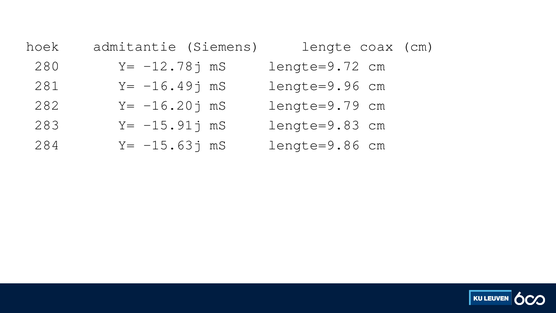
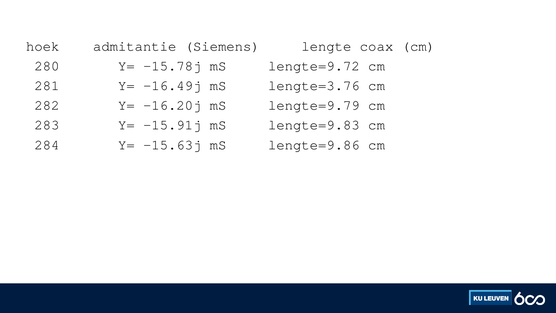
-12.78j: -12.78j -> -15.78j
lengte=9.96: lengte=9.96 -> lengte=3.76
